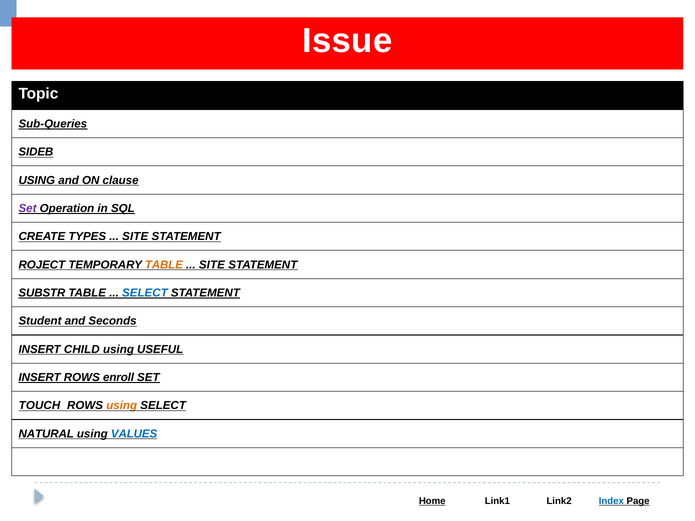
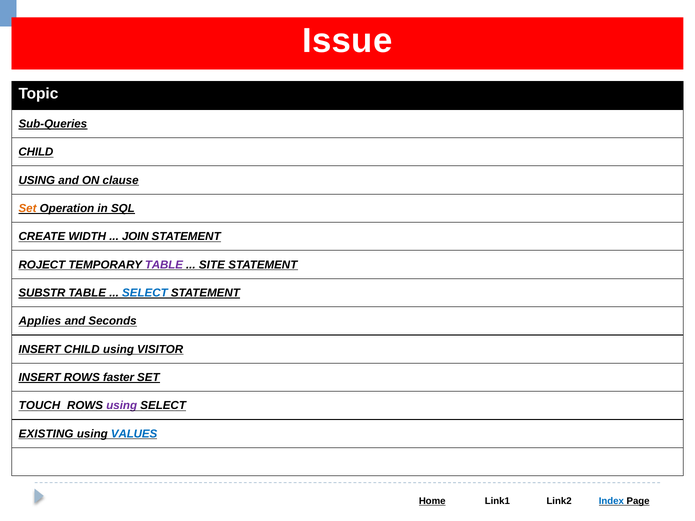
SIDEB at (36, 152): SIDEB -> CHILD
Set at (28, 209) colour: purple -> orange
TYPES: TYPES -> WIDTH
SITE at (135, 237): SITE -> JOIN
TABLE at (164, 265) colour: orange -> purple
Student: Student -> Applies
USEFUL: USEFUL -> VISITOR
enroll: enroll -> faster
using at (122, 406) colour: orange -> purple
NATURAL: NATURAL -> EXISTING
